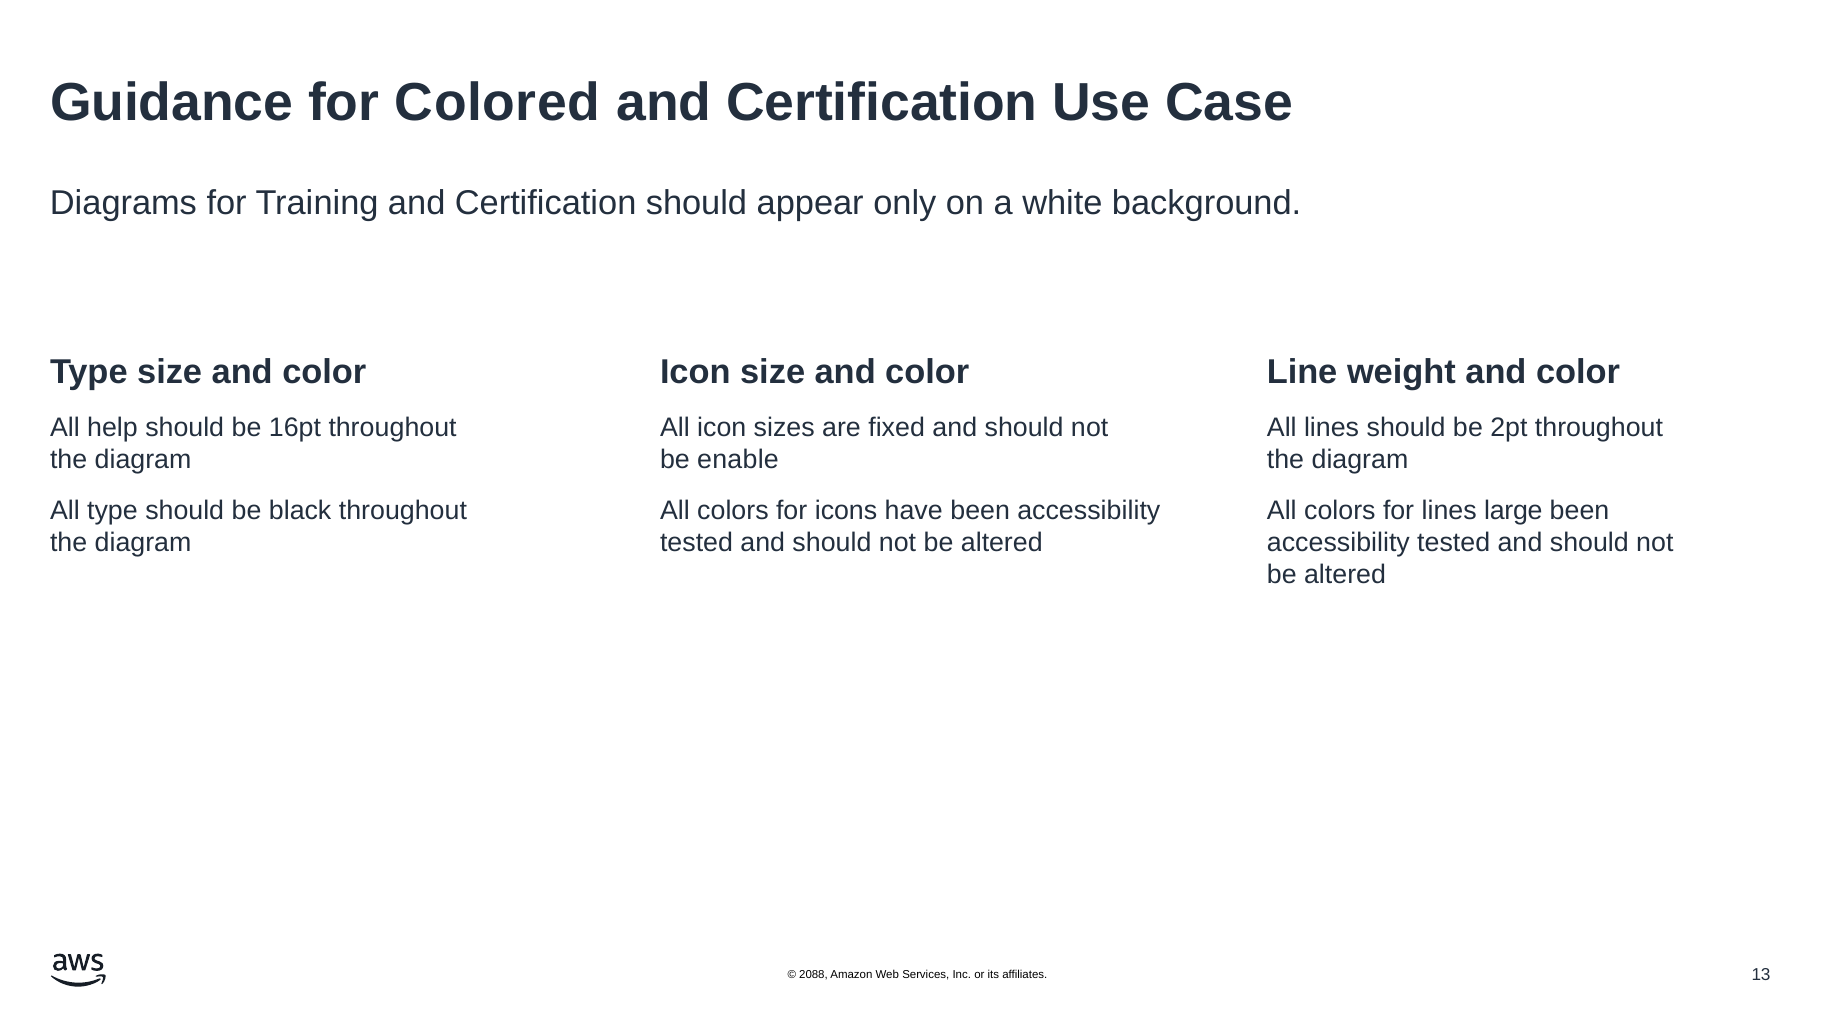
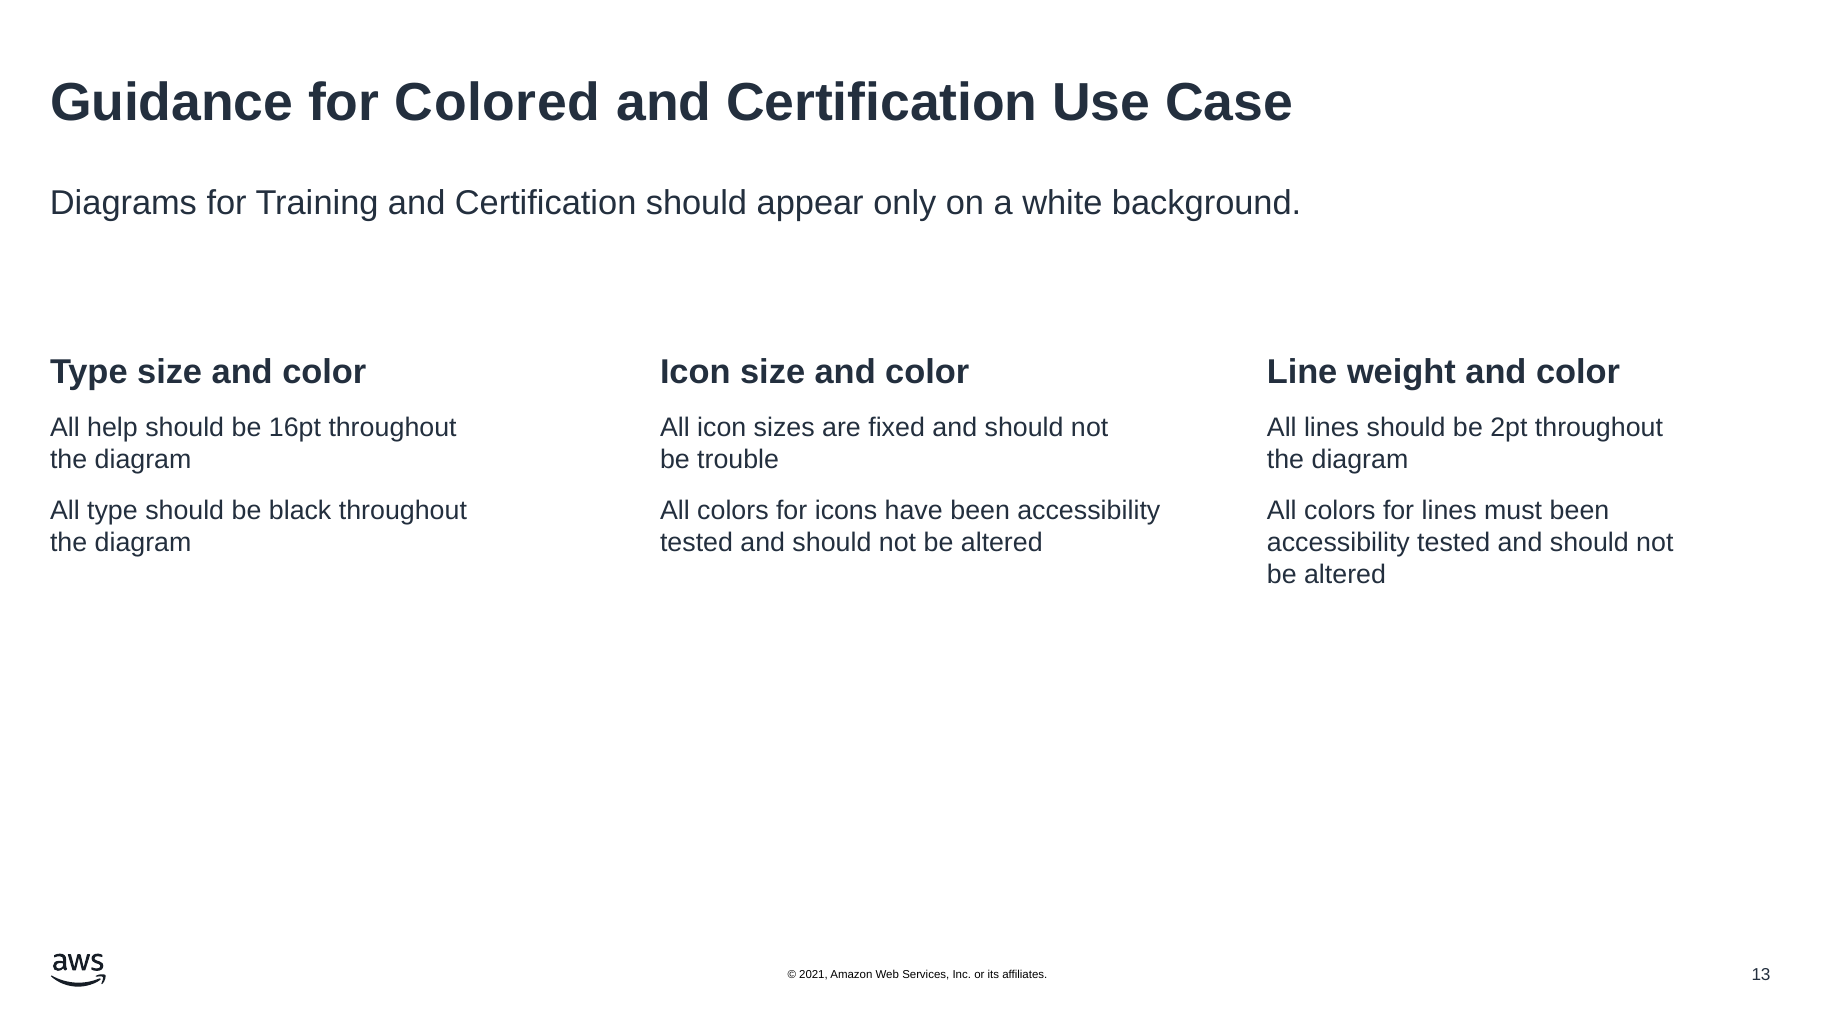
enable: enable -> trouble
large: large -> must
2088: 2088 -> 2021
